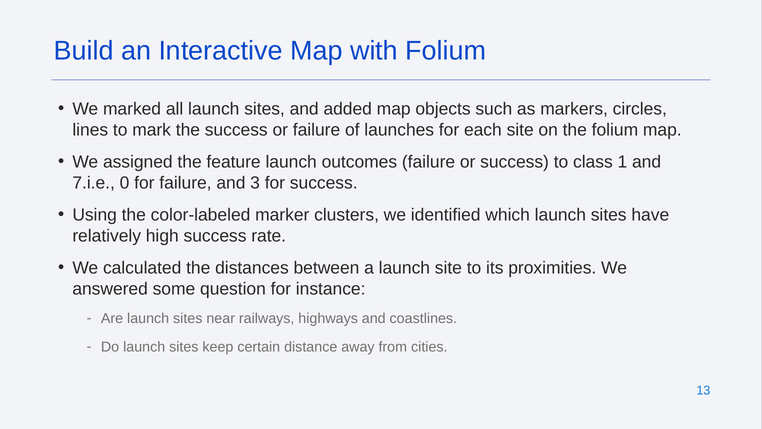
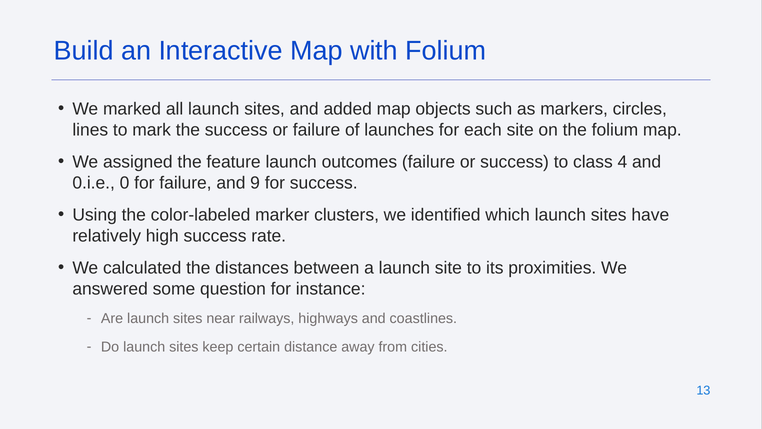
1: 1 -> 4
7.i.e: 7.i.e -> 0.i.e
3: 3 -> 9
